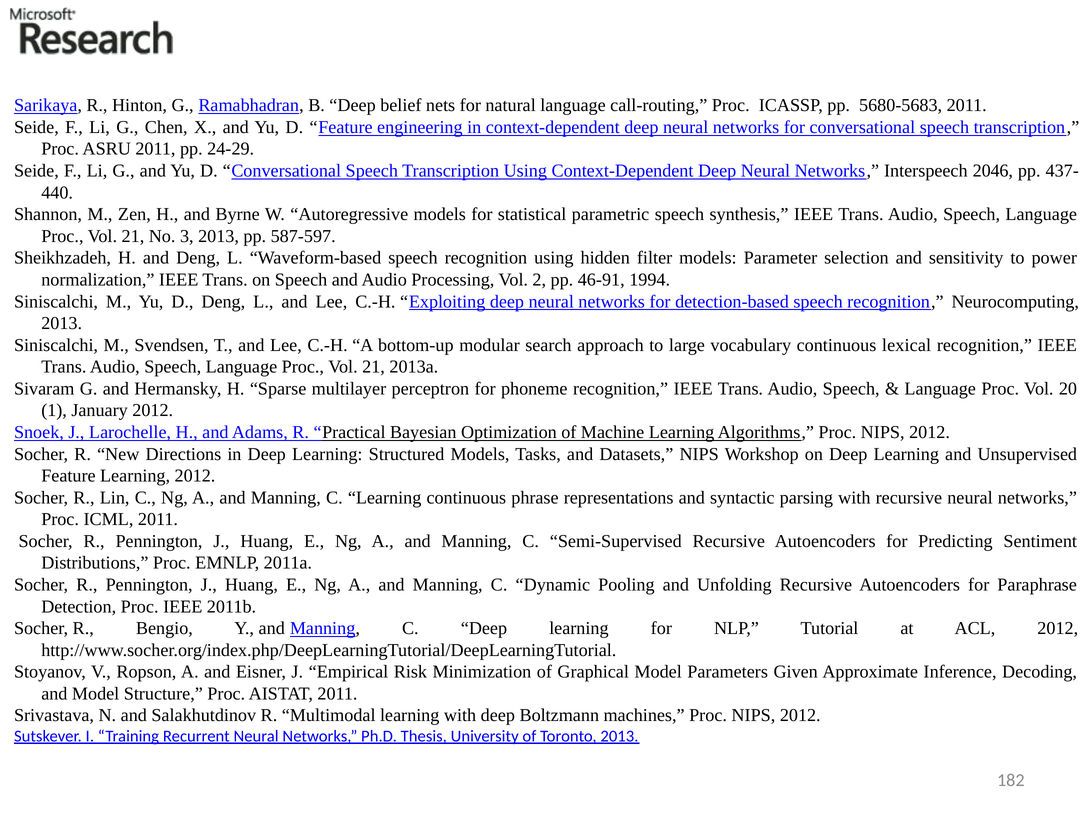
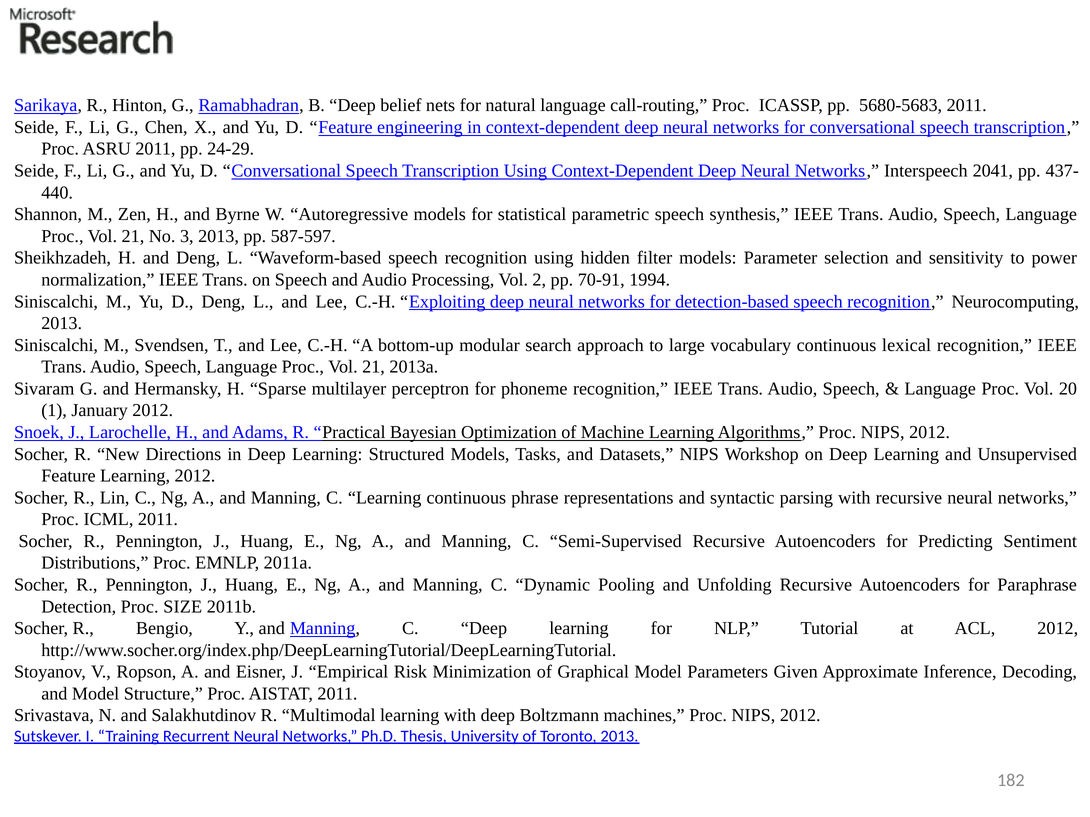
2046: 2046 -> 2041
46-91: 46-91 -> 70-91
Proc IEEE: IEEE -> SIZE
